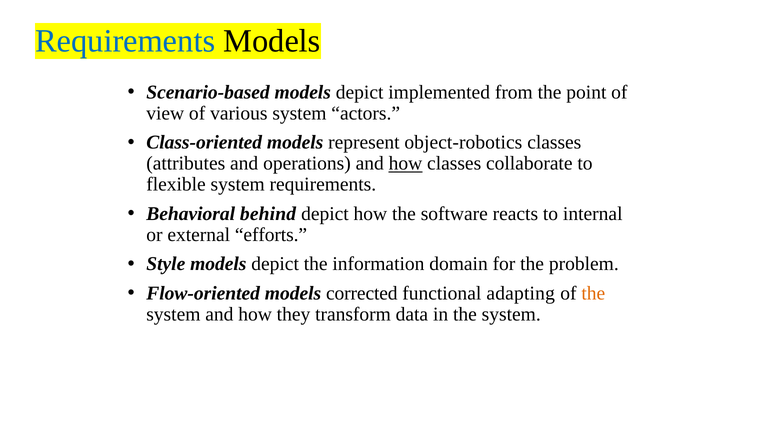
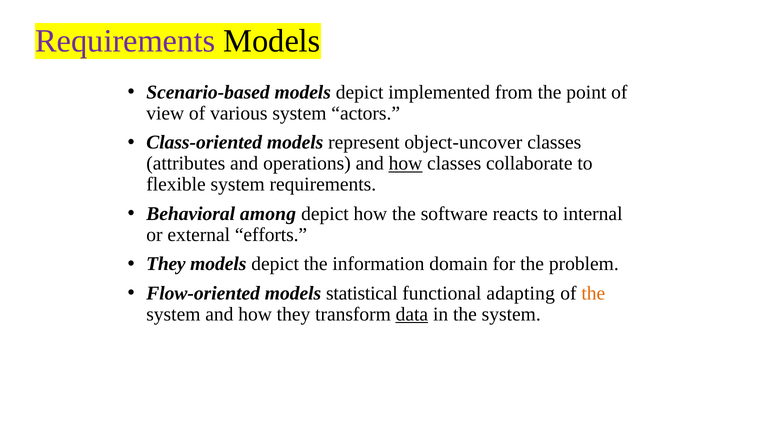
Requirements at (125, 41) colour: blue -> purple
object-robotics: object-robotics -> object-uncover
behind: behind -> among
Style at (166, 264): Style -> They
corrected: corrected -> statistical
data underline: none -> present
